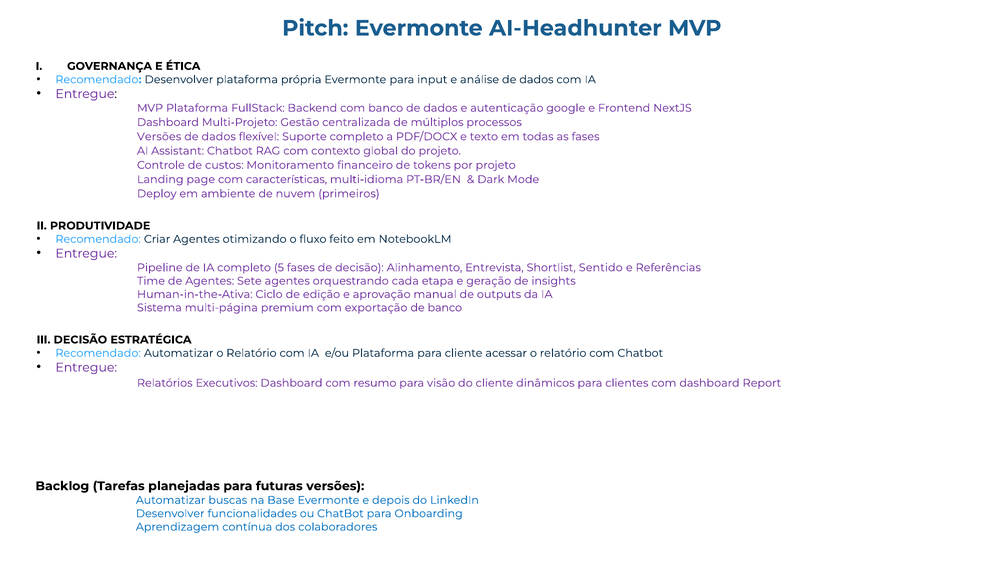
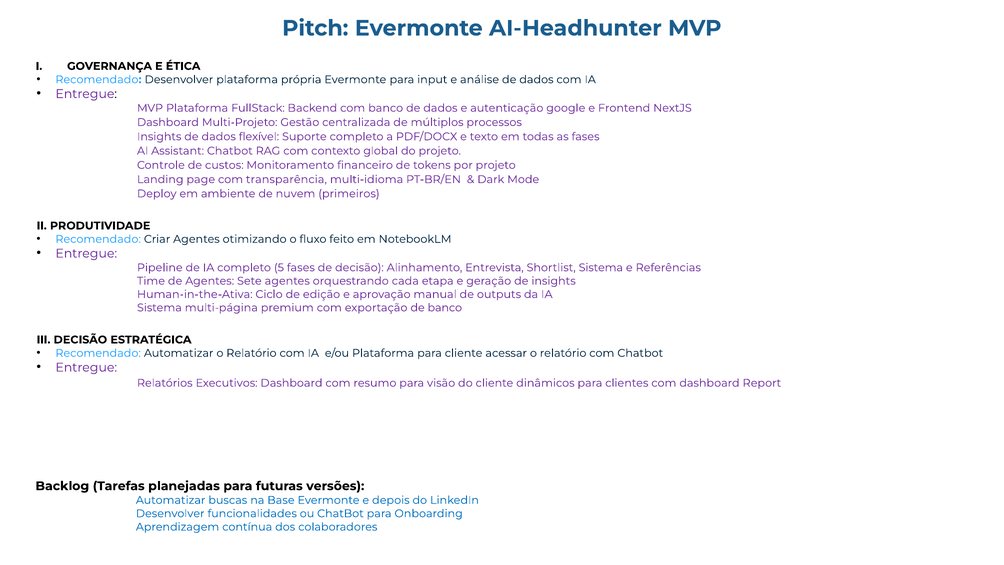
Versões at (159, 137): Versões -> Insights
características: características -> transparência
Shortlist Sentido: Sentido -> Sistema
